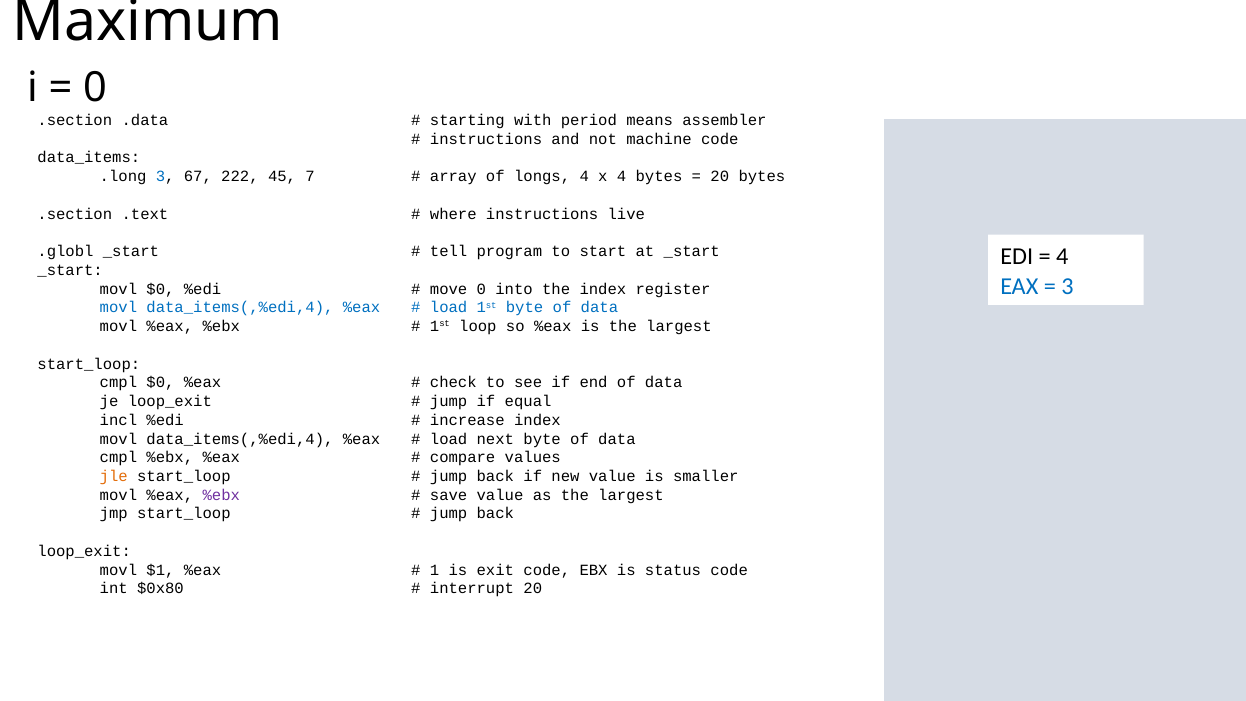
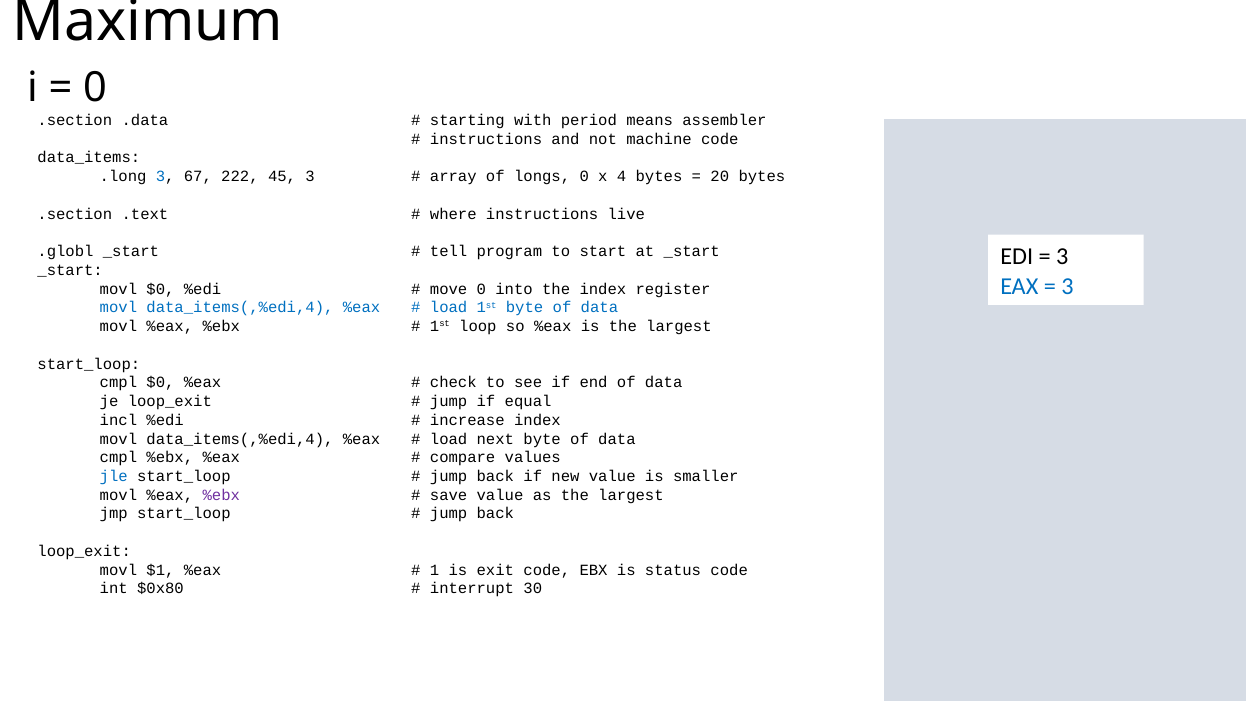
45 7: 7 -> 3
longs 4: 4 -> 0
4 at (1062, 257): 4 -> 3
jle colour: orange -> blue
interrupt 20: 20 -> 30
